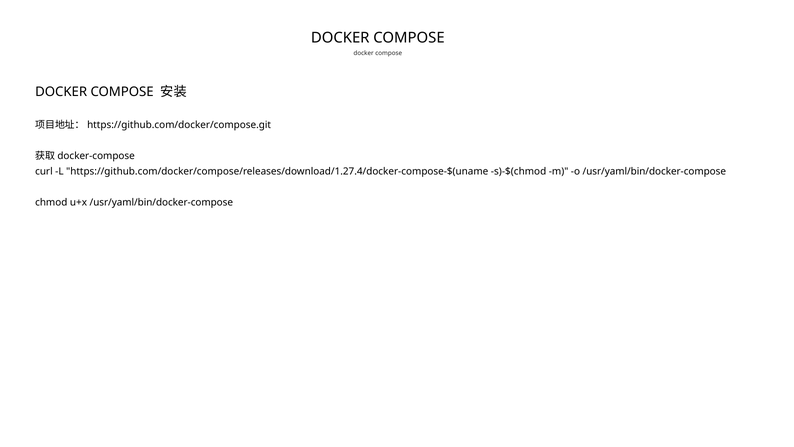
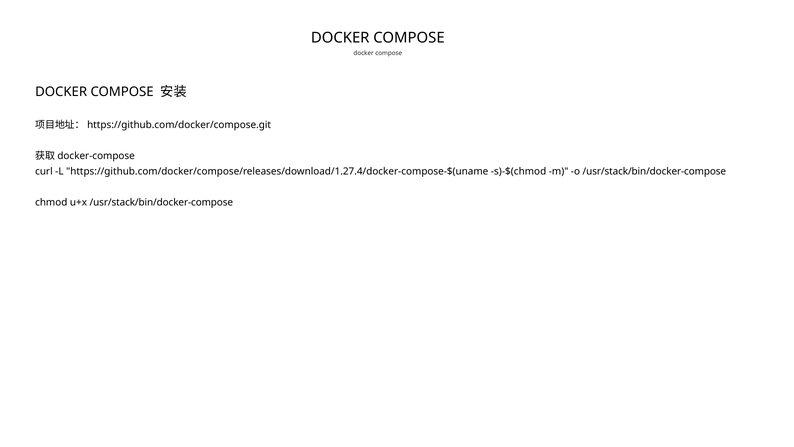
o /usr/yaml/bin/docker-compose: /usr/yaml/bin/docker-compose -> /usr/stack/bin/docker-compose
u+x /usr/yaml/bin/docker-compose: /usr/yaml/bin/docker-compose -> /usr/stack/bin/docker-compose
